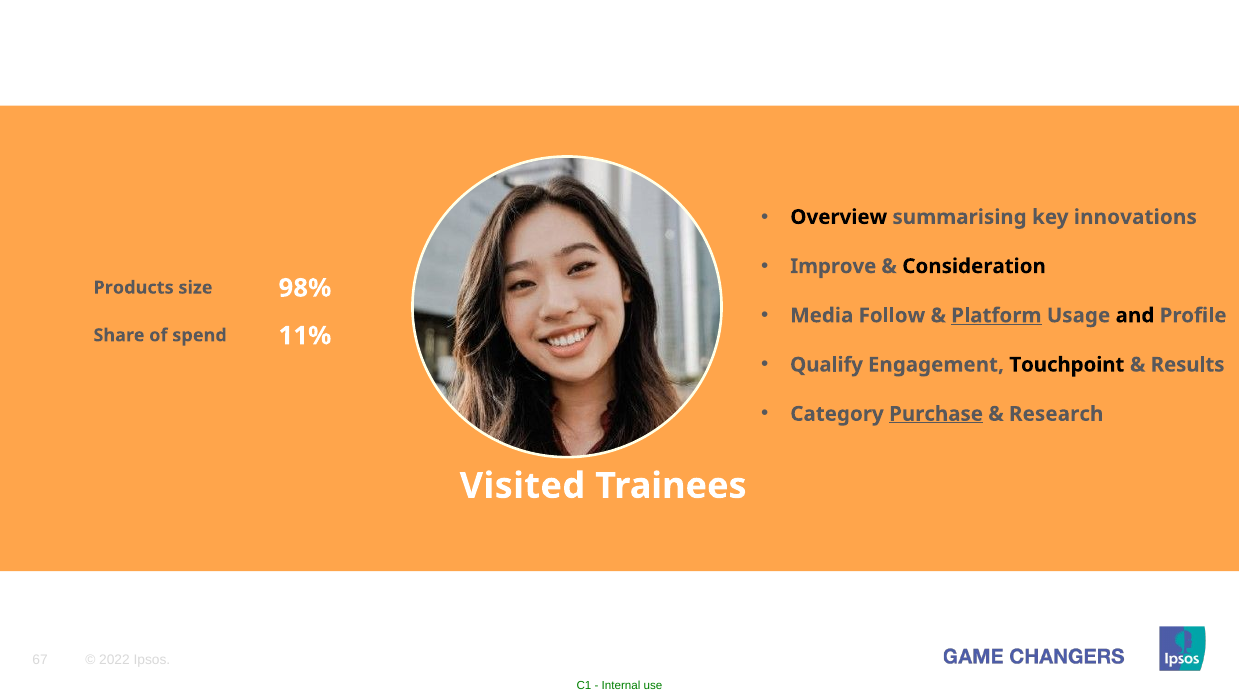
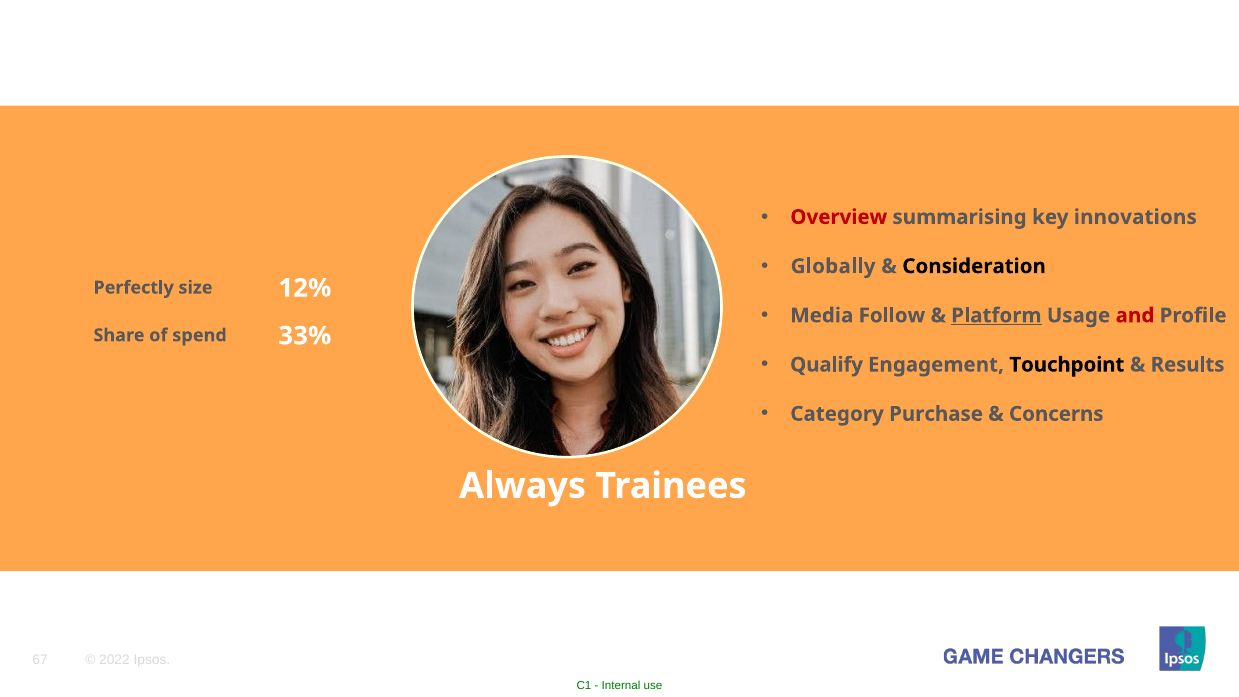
Overview colour: black -> red
Improve: Improve -> Globally
Products: Products -> Perfectly
98%: 98% -> 12%
and colour: black -> red
11%: 11% -> 33%
Purchase underline: present -> none
Research: Research -> Concerns
Visited: Visited -> Always
